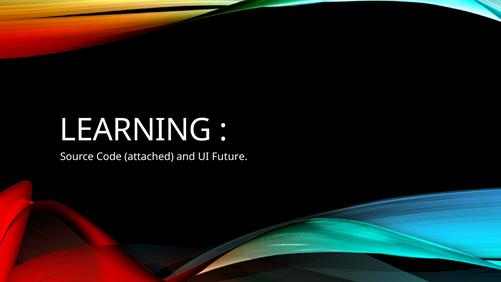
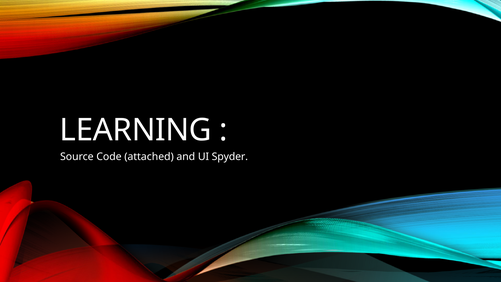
Future: Future -> Spyder
